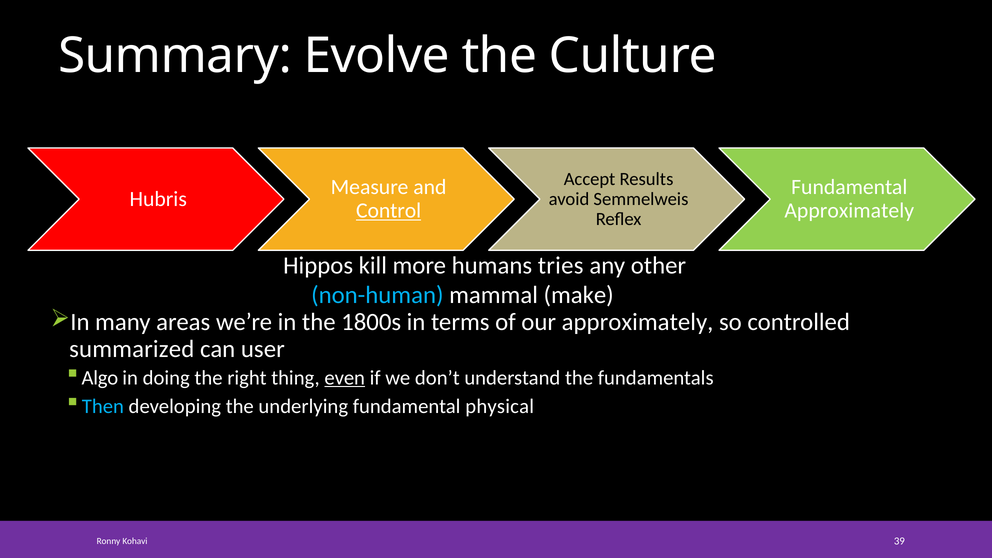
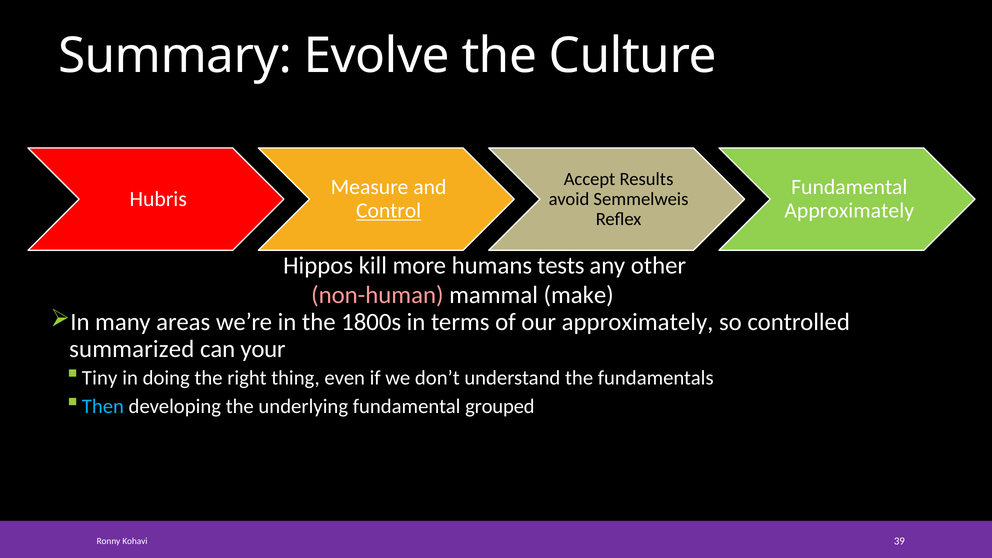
tries: tries -> tests
non-human colour: light blue -> pink
user: user -> your
Algo: Algo -> Tiny
even underline: present -> none
physical: physical -> grouped
